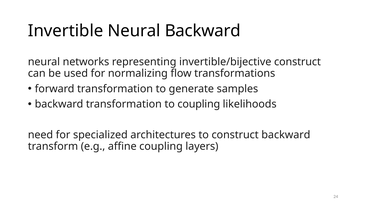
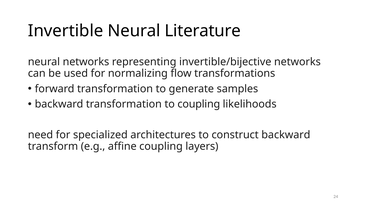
Neural Backward: Backward -> Literature
invertible/bijective construct: construct -> networks
